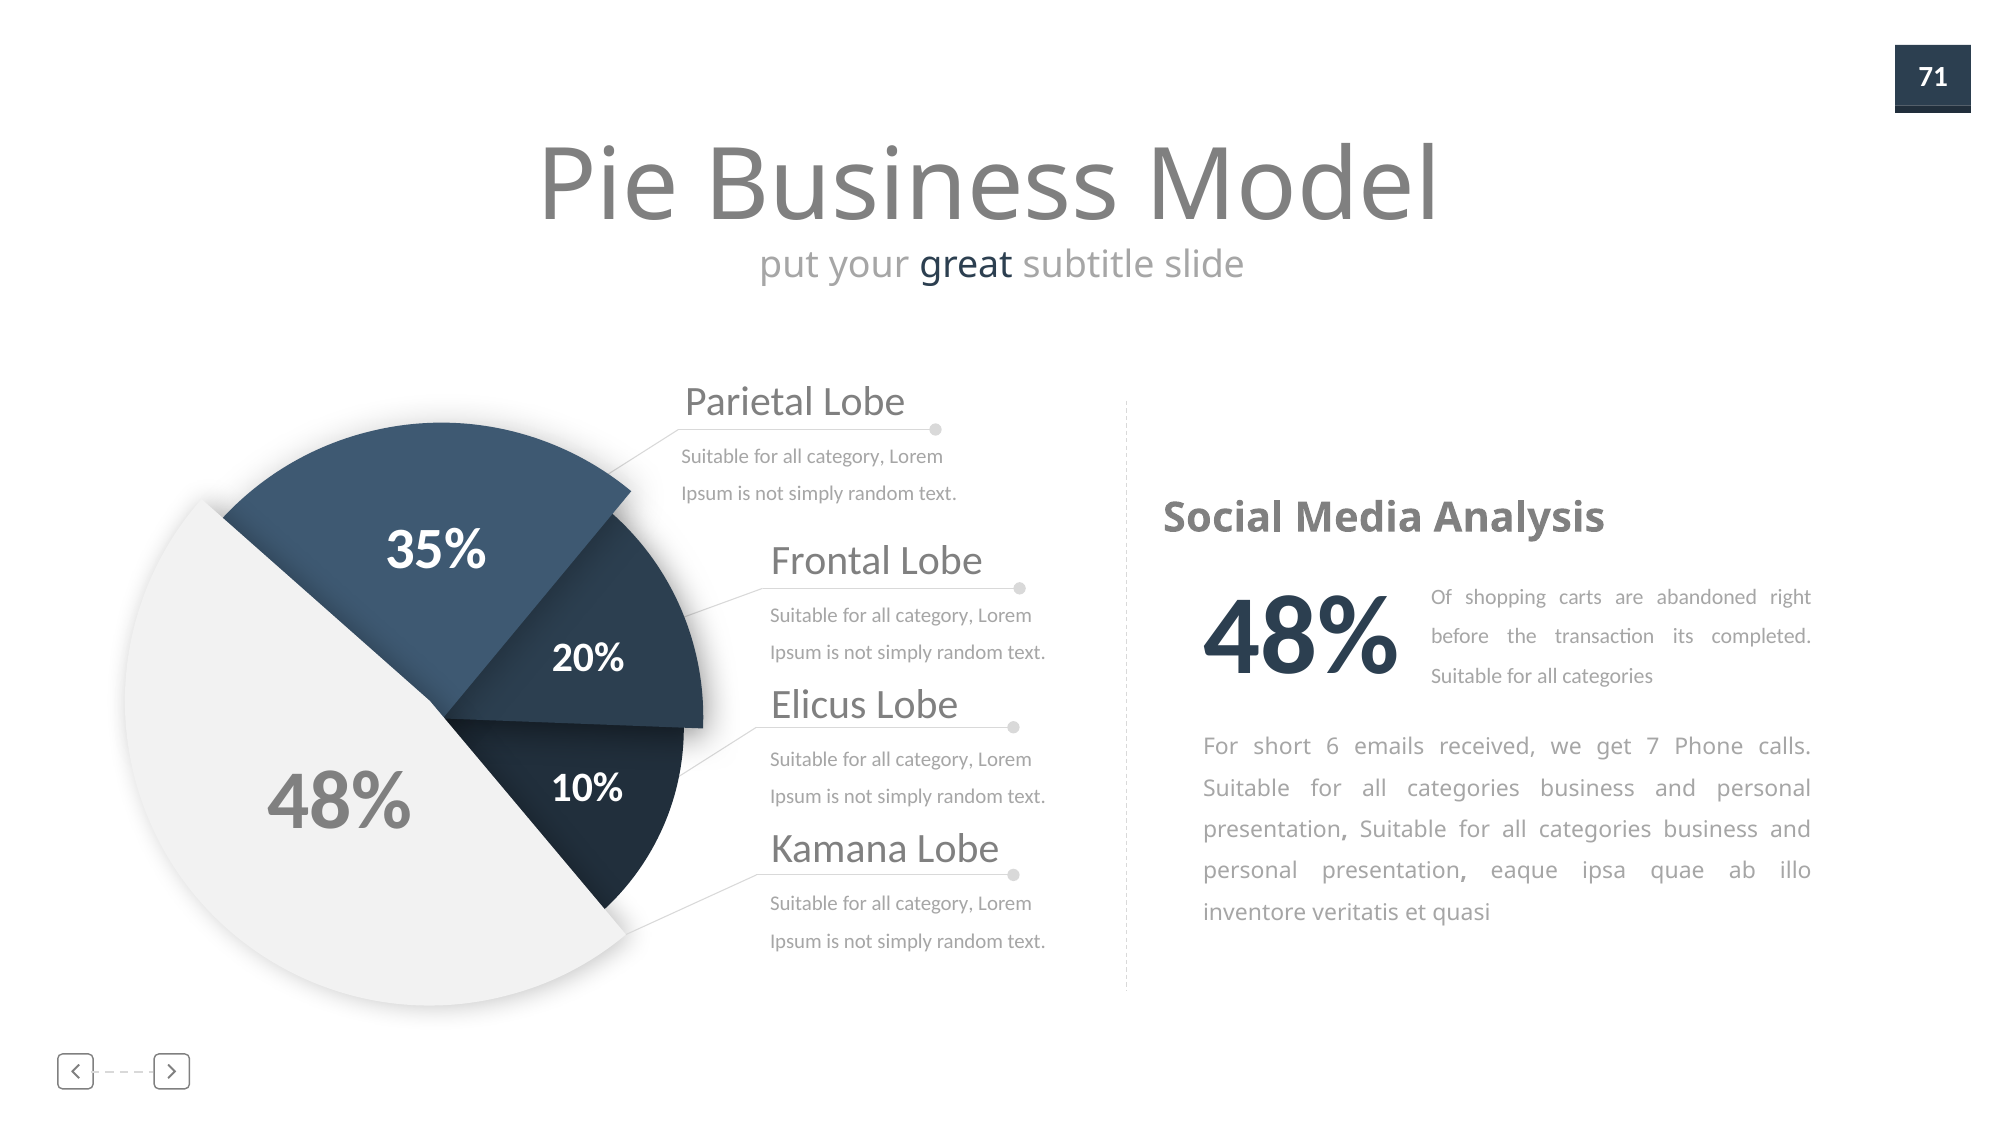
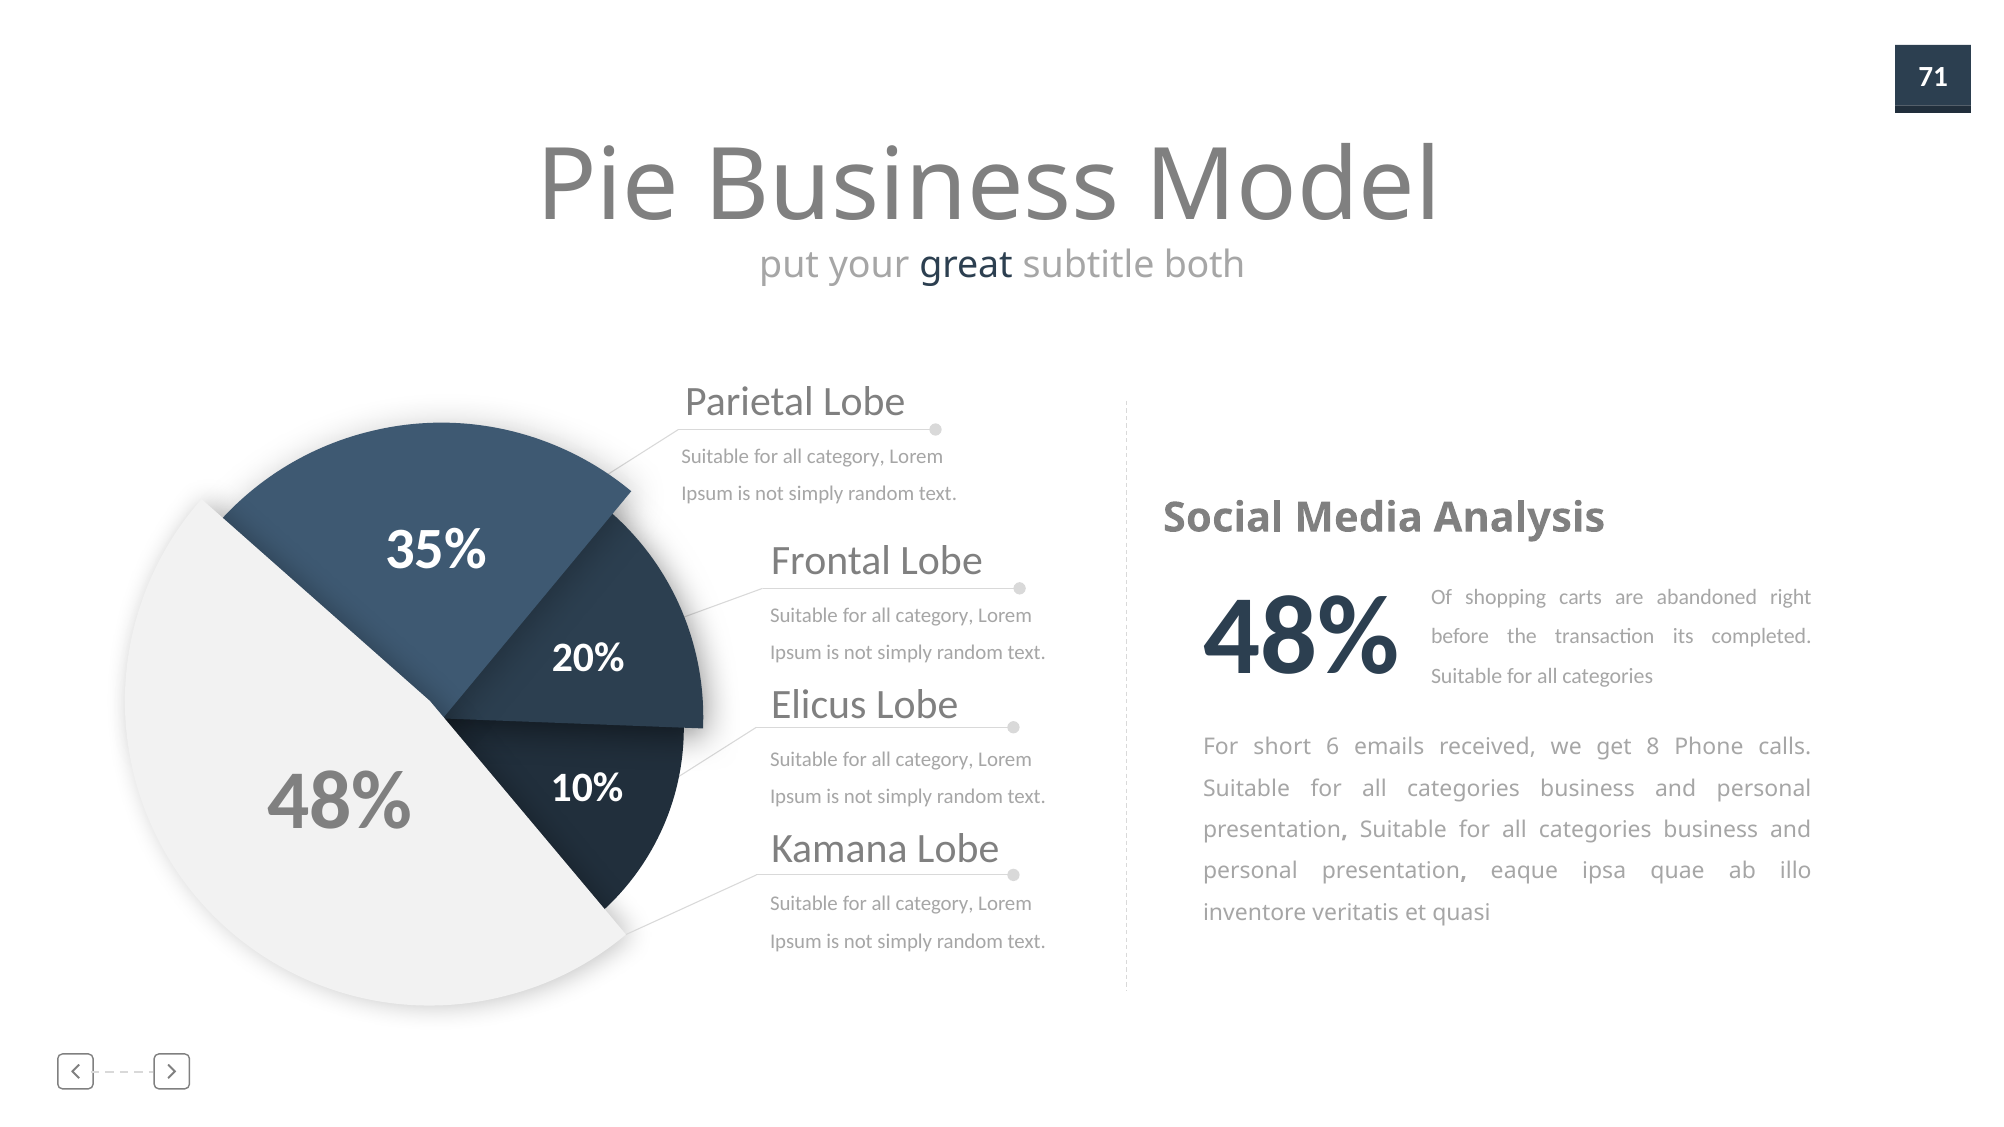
slide: slide -> both
7: 7 -> 8
